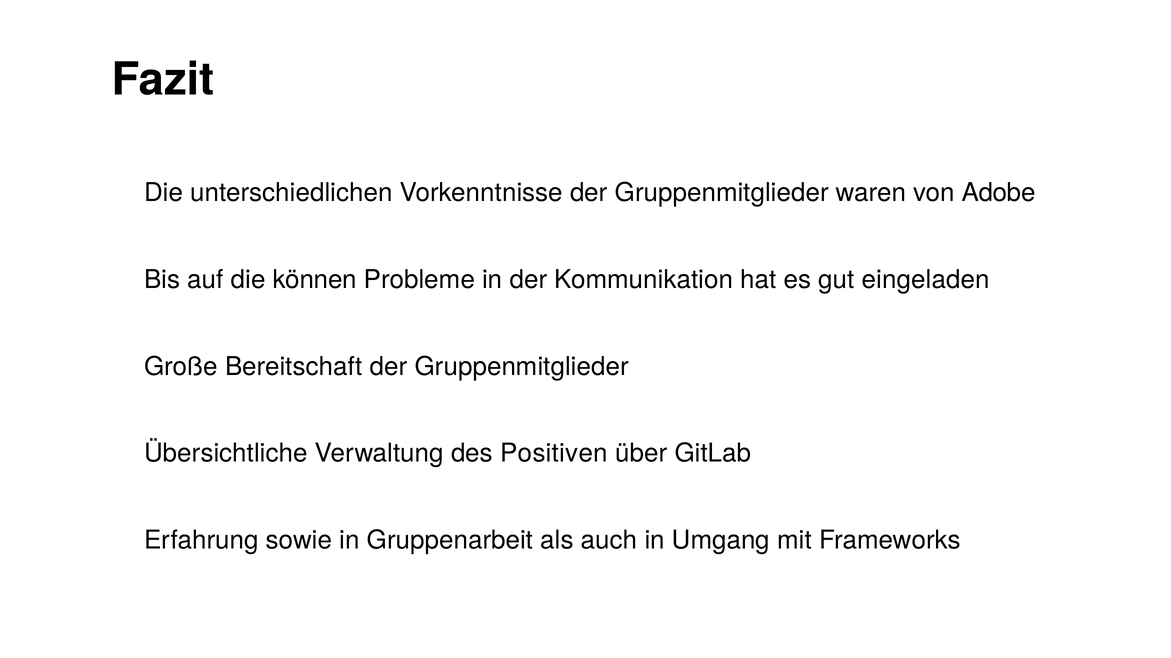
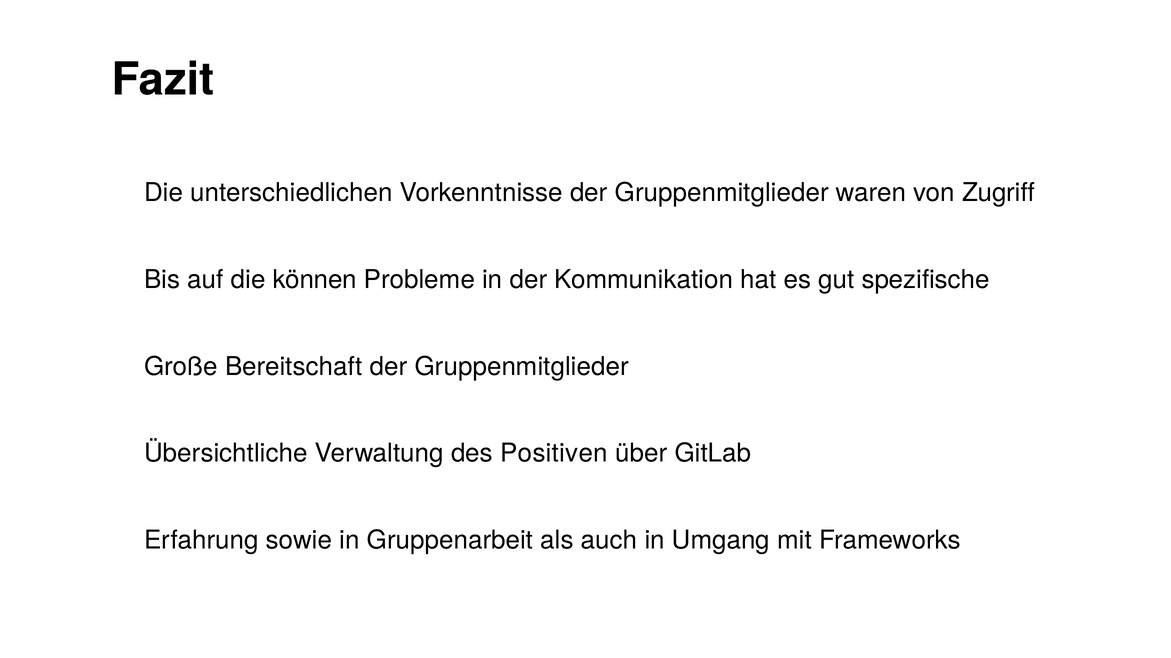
Adobe: Adobe -> Zugriff
eingeladen: eingeladen -> spezifische
